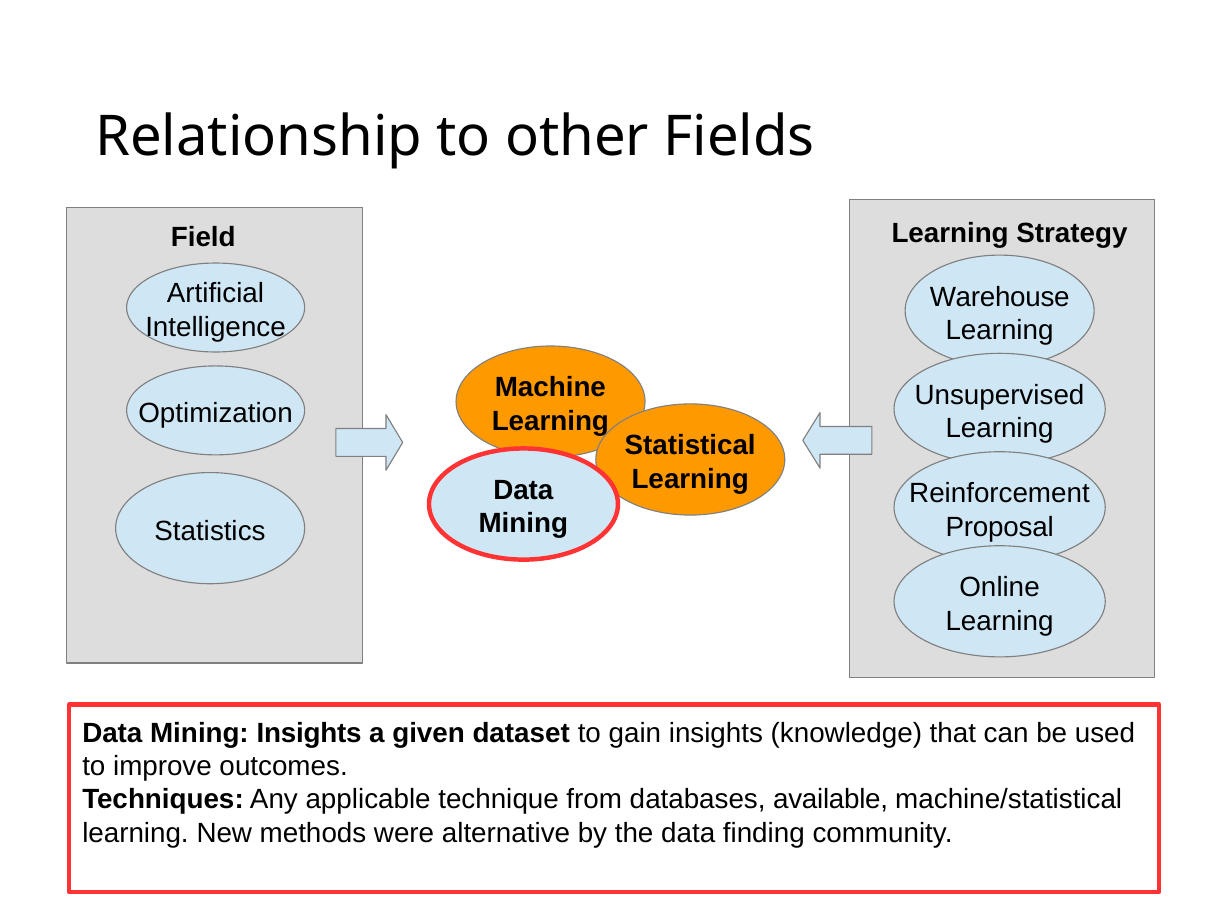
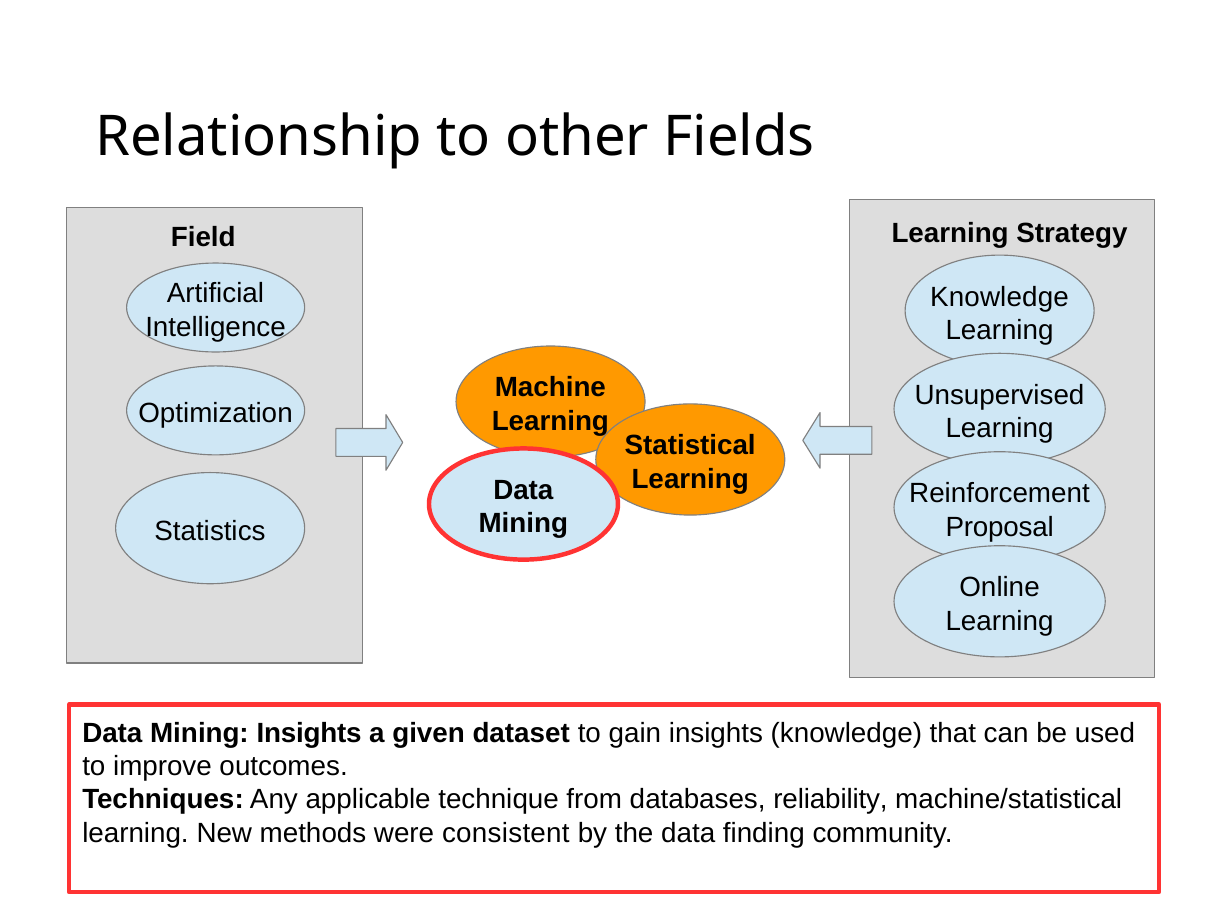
Warehouse at (1000, 297): Warehouse -> Knowledge
available: available -> reliability
alternative: alternative -> consistent
